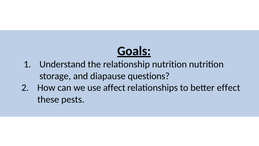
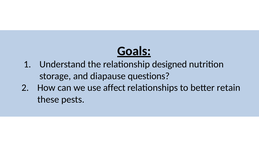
relationship nutrition: nutrition -> designed
effect: effect -> retain
